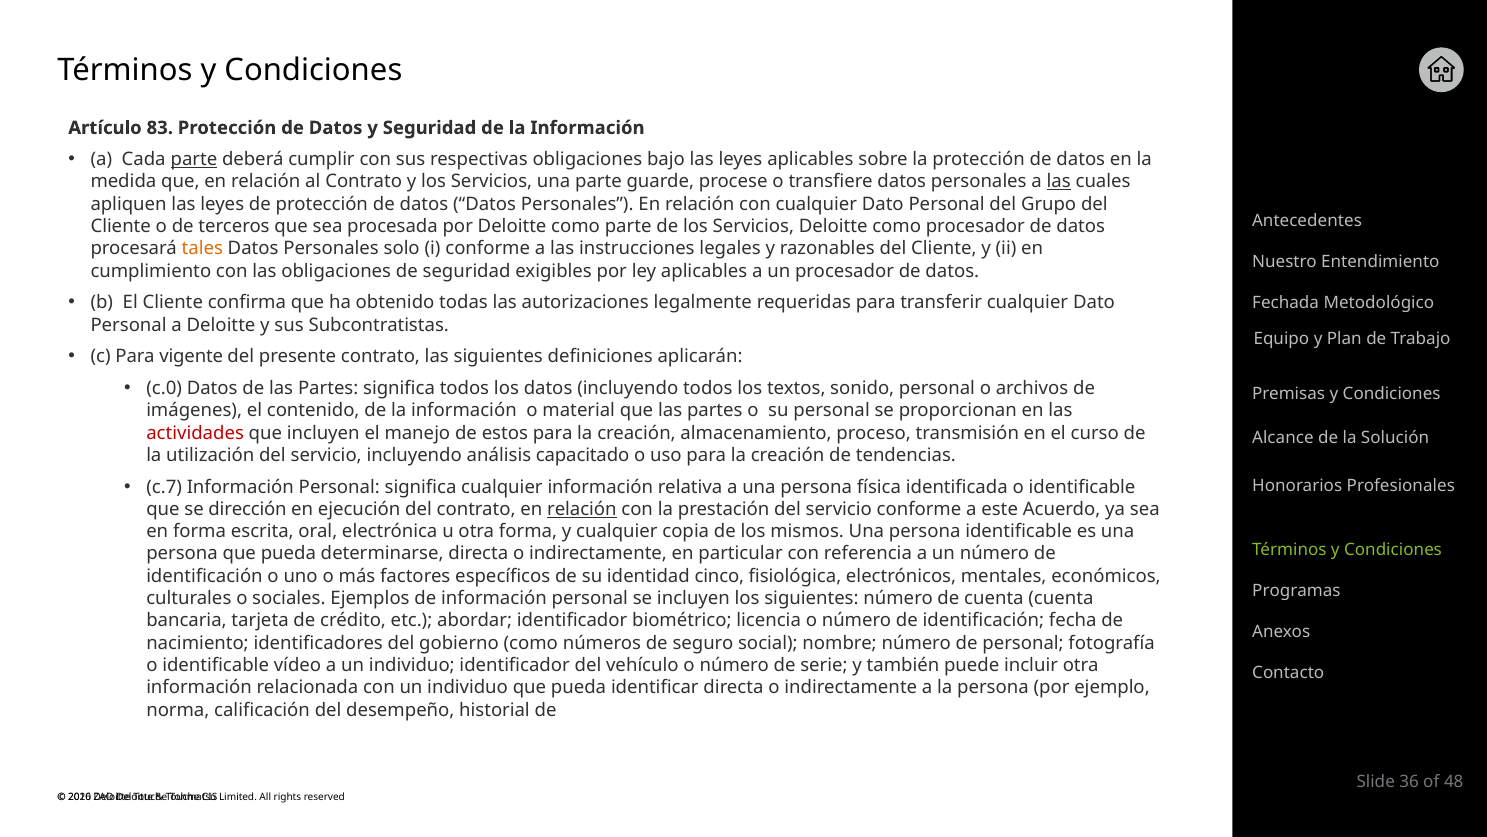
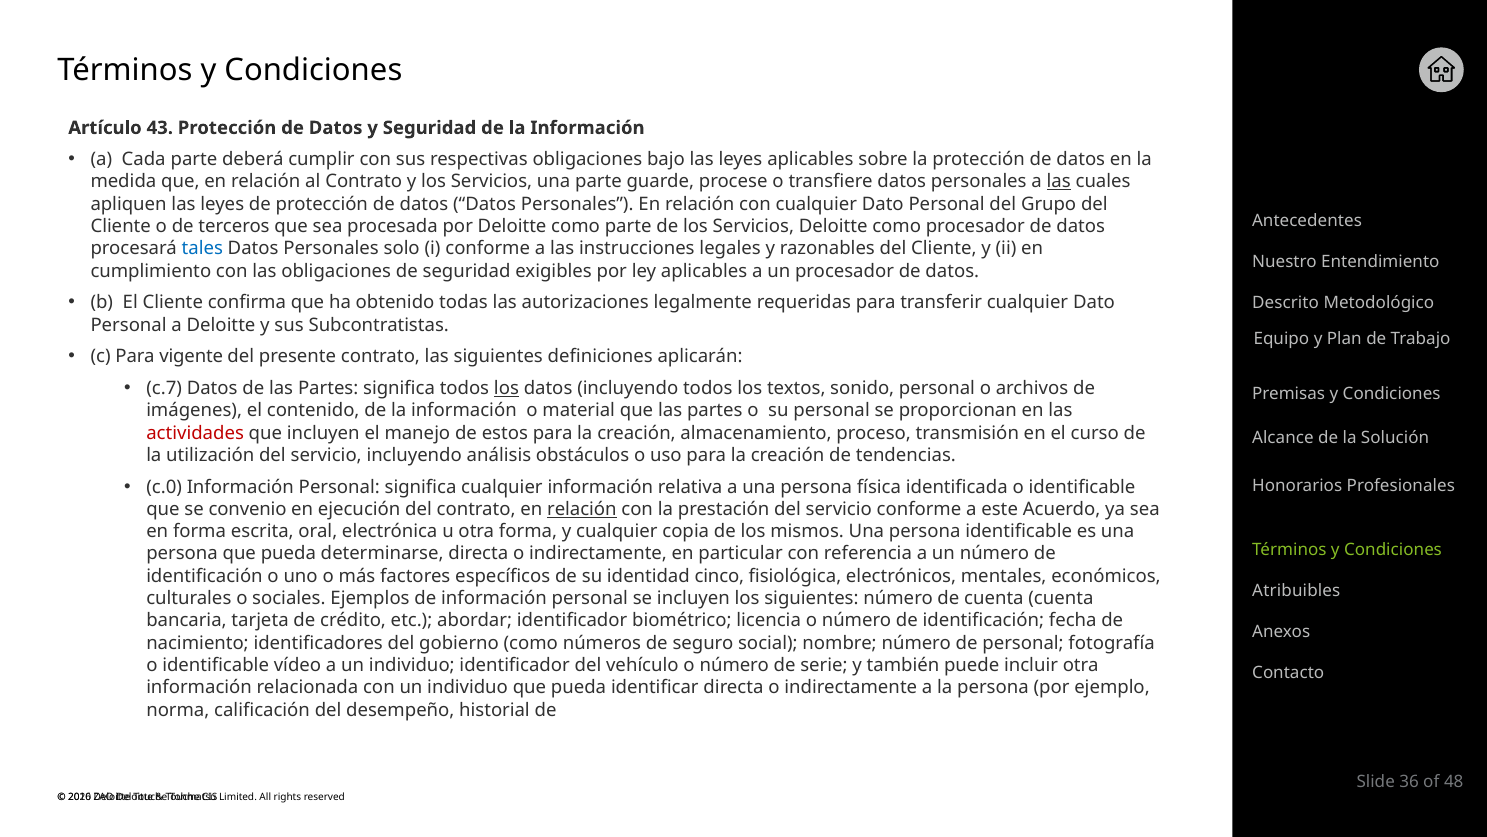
83: 83 -> 43
parte at (194, 159) underline: present -> none
tales colour: orange -> blue
Fechada: Fechada -> Descrito
c.0: c.0 -> c.7
los at (506, 388) underline: none -> present
capacitado: capacitado -> obstáculos
c.7: c.7 -> c.0
dirección: dirección -> convenio
Programas: Programas -> Atribuibles
